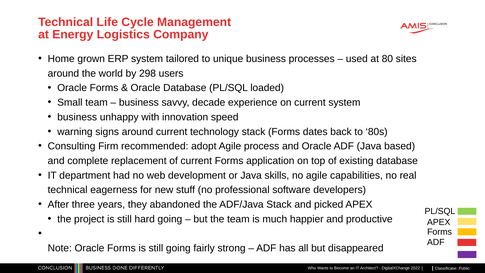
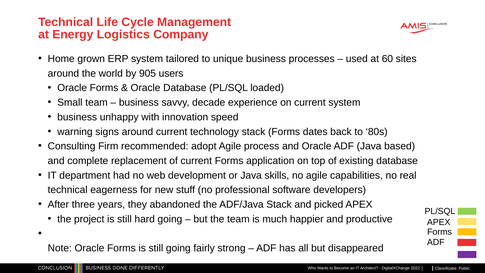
80: 80 -> 60
298: 298 -> 905
